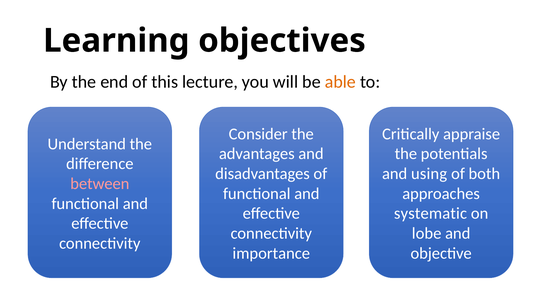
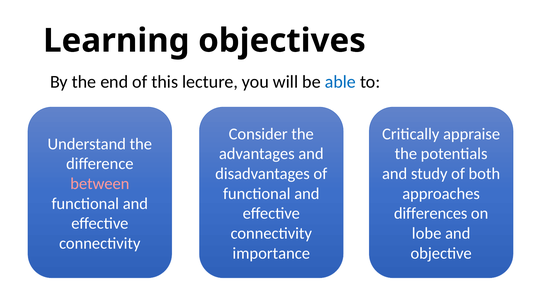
able colour: orange -> blue
using: using -> study
systematic: systematic -> differences
